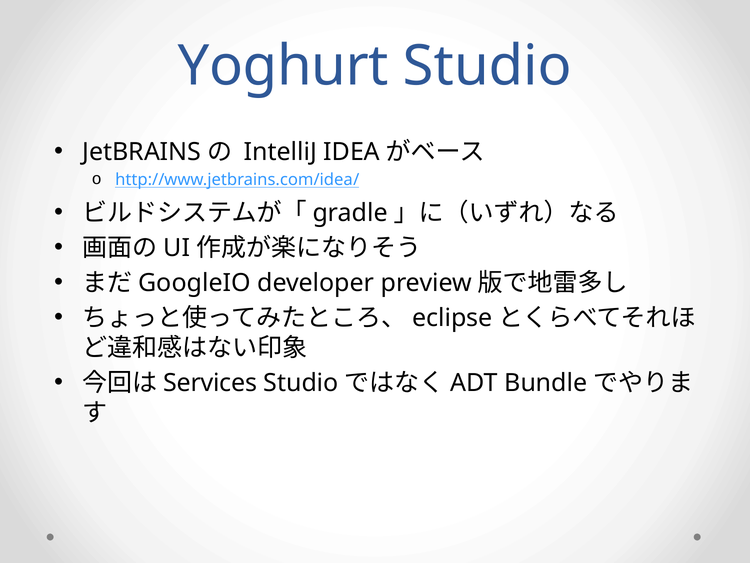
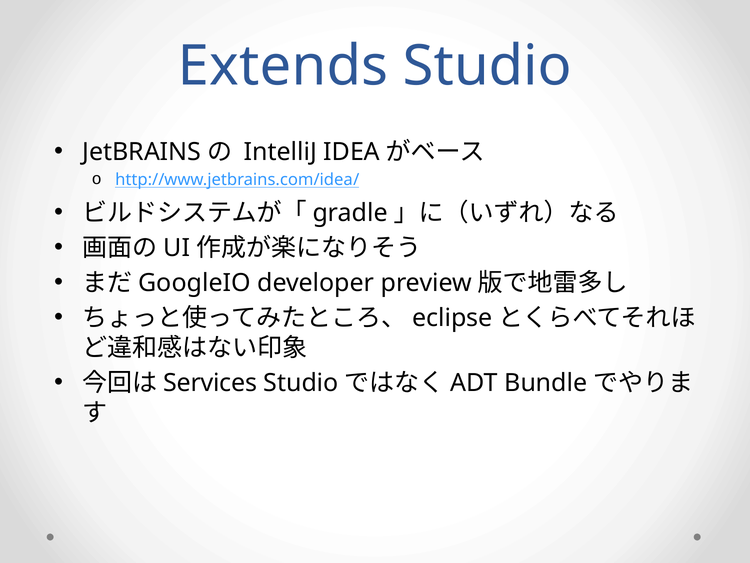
Yoghurt: Yoghurt -> Extends
